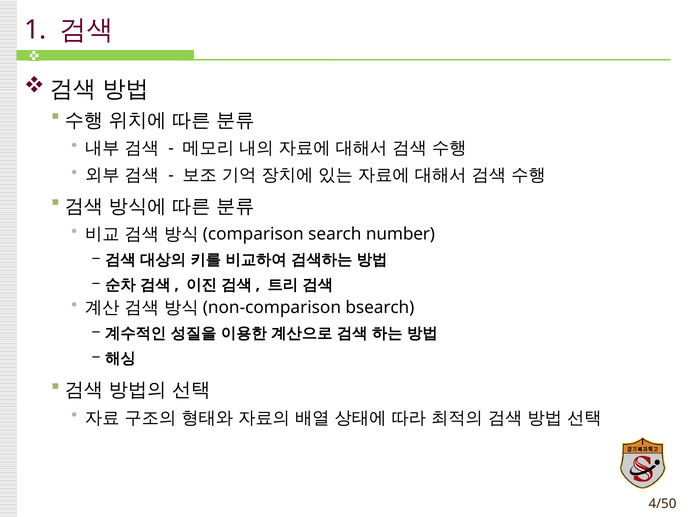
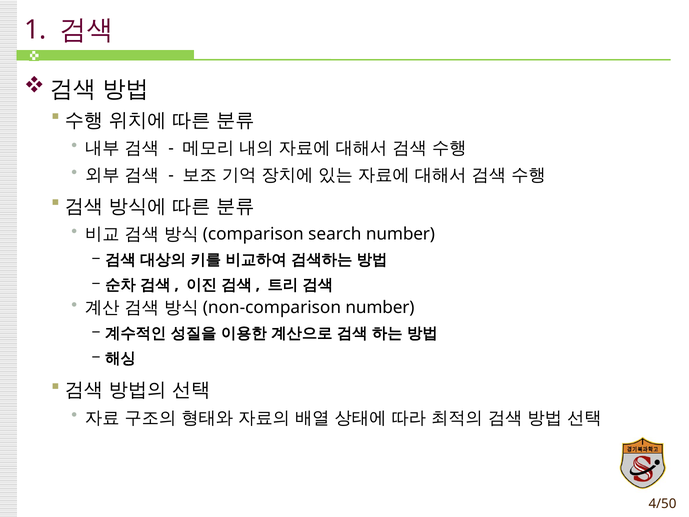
bsearch at (380, 308): bsearch -> number
